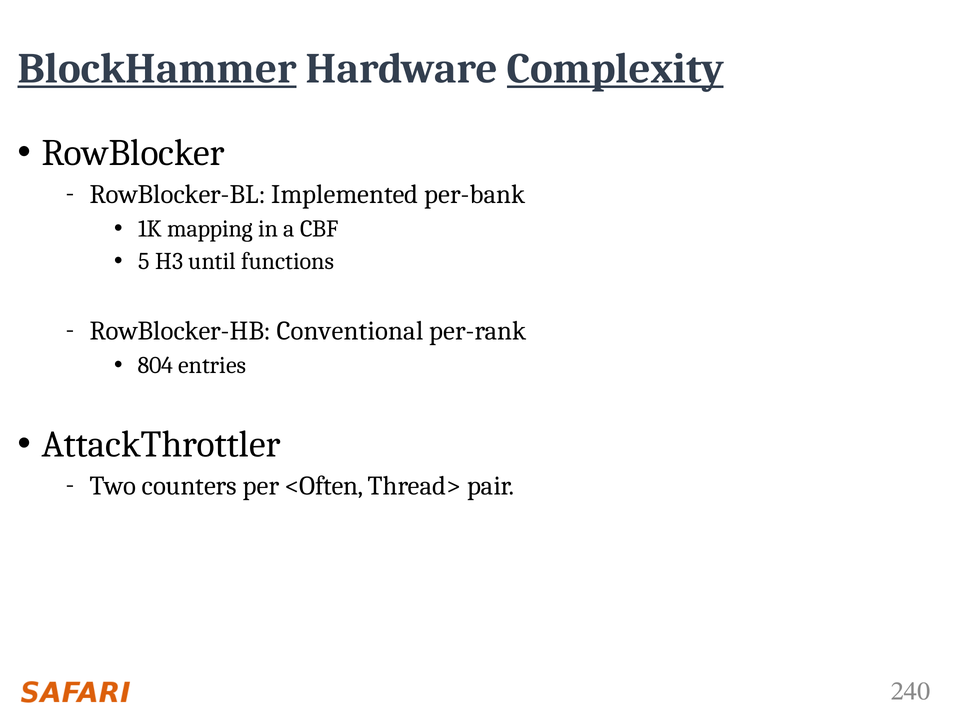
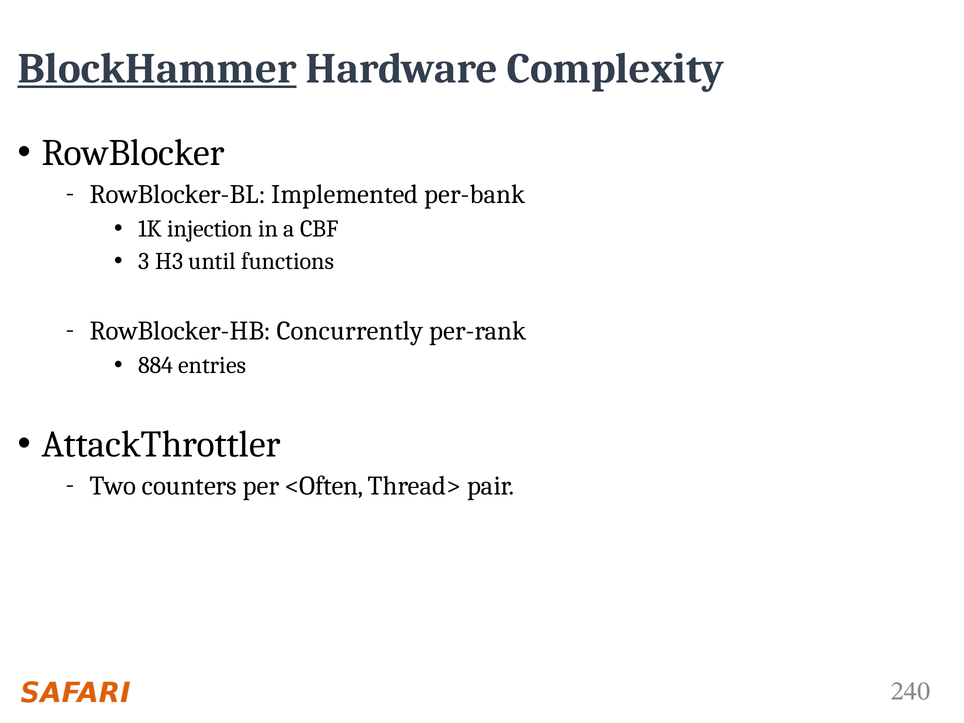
Complexity underline: present -> none
mapping: mapping -> injection
5: 5 -> 3
Conventional: Conventional -> Concurrently
804: 804 -> 884
